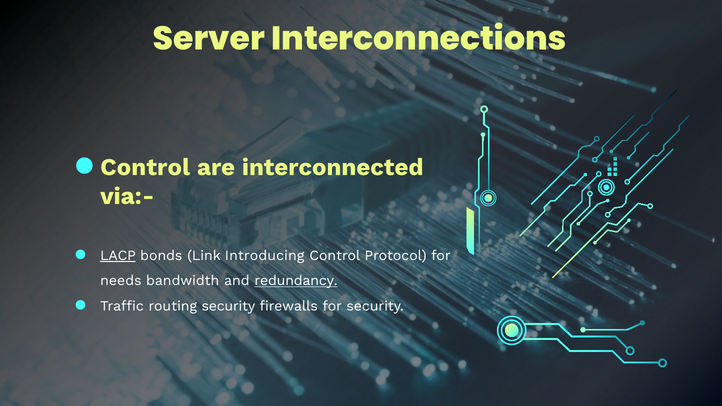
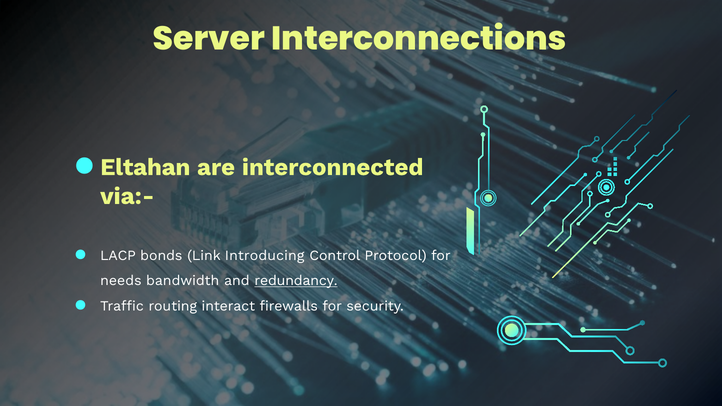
Control at (145, 167): Control -> Eltahan
LACP underline: present -> none
routing security: security -> interact
